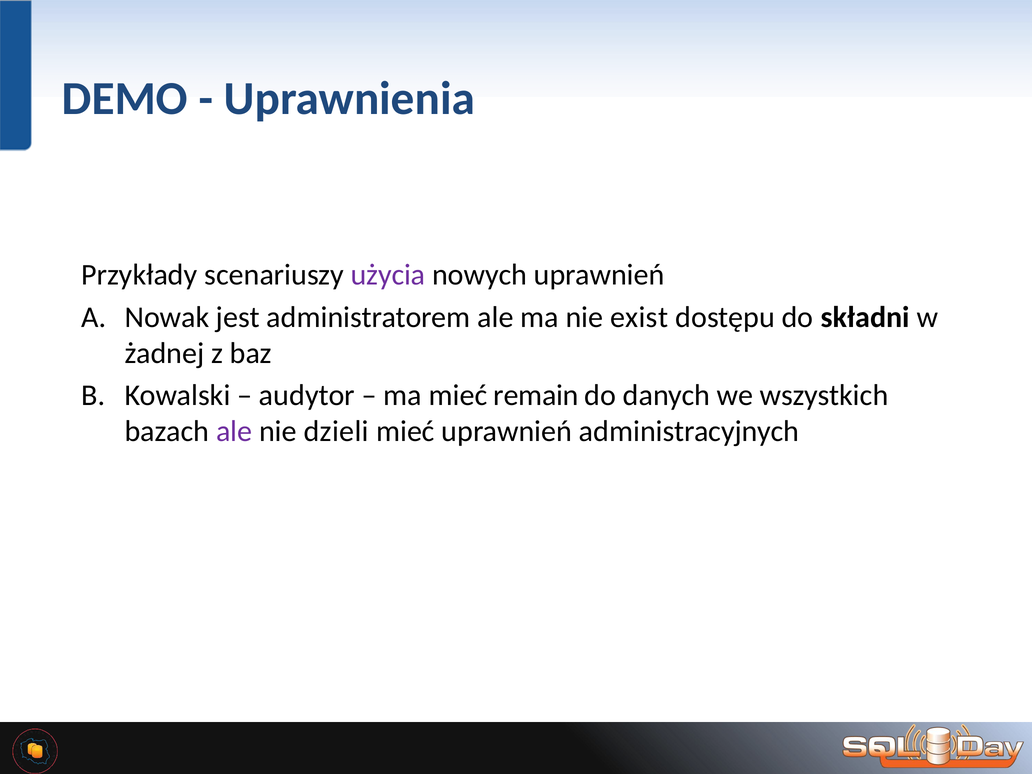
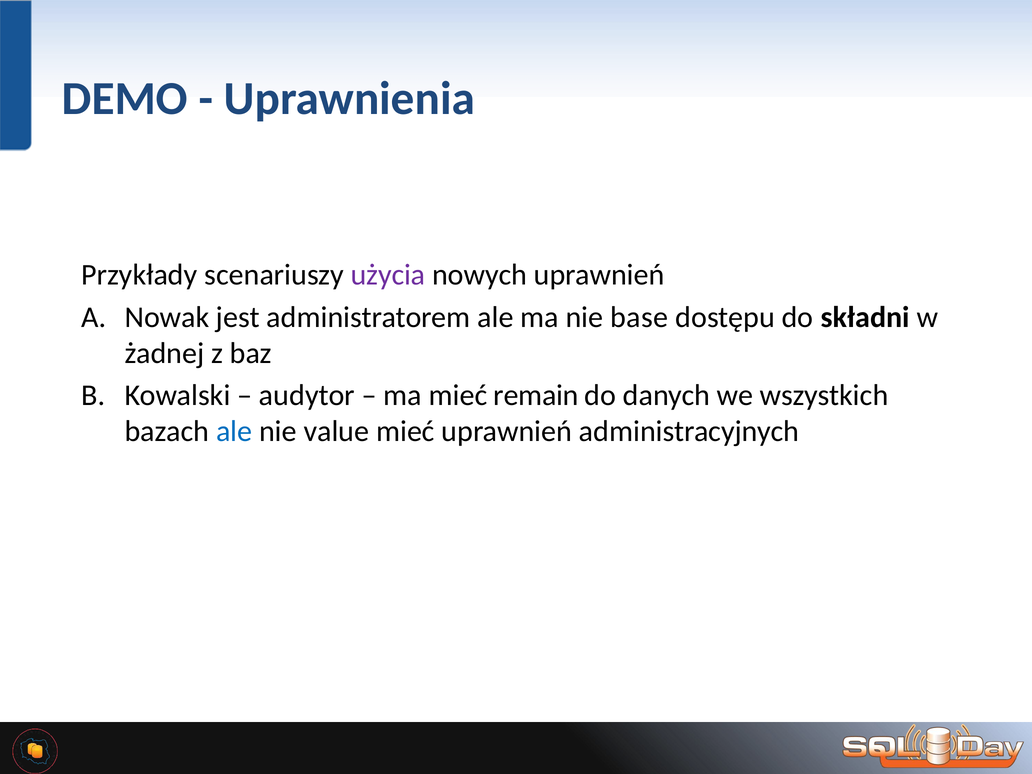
exist: exist -> base
ale at (234, 432) colour: purple -> blue
dzieli: dzieli -> value
